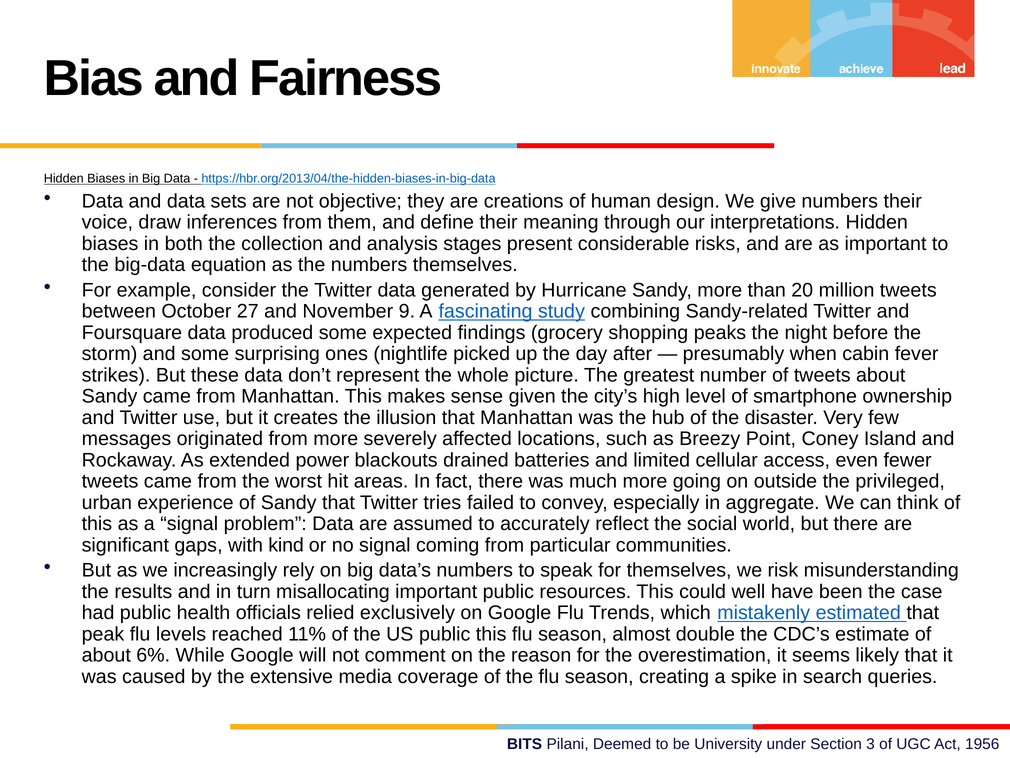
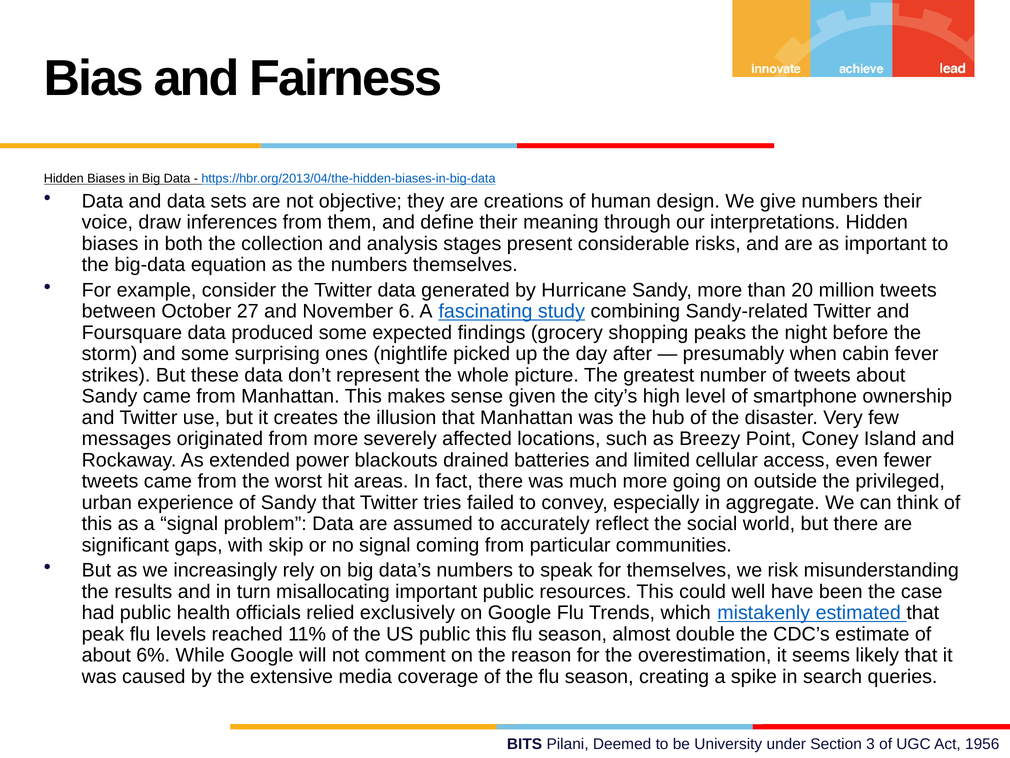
9: 9 -> 6
kind: kind -> skip
